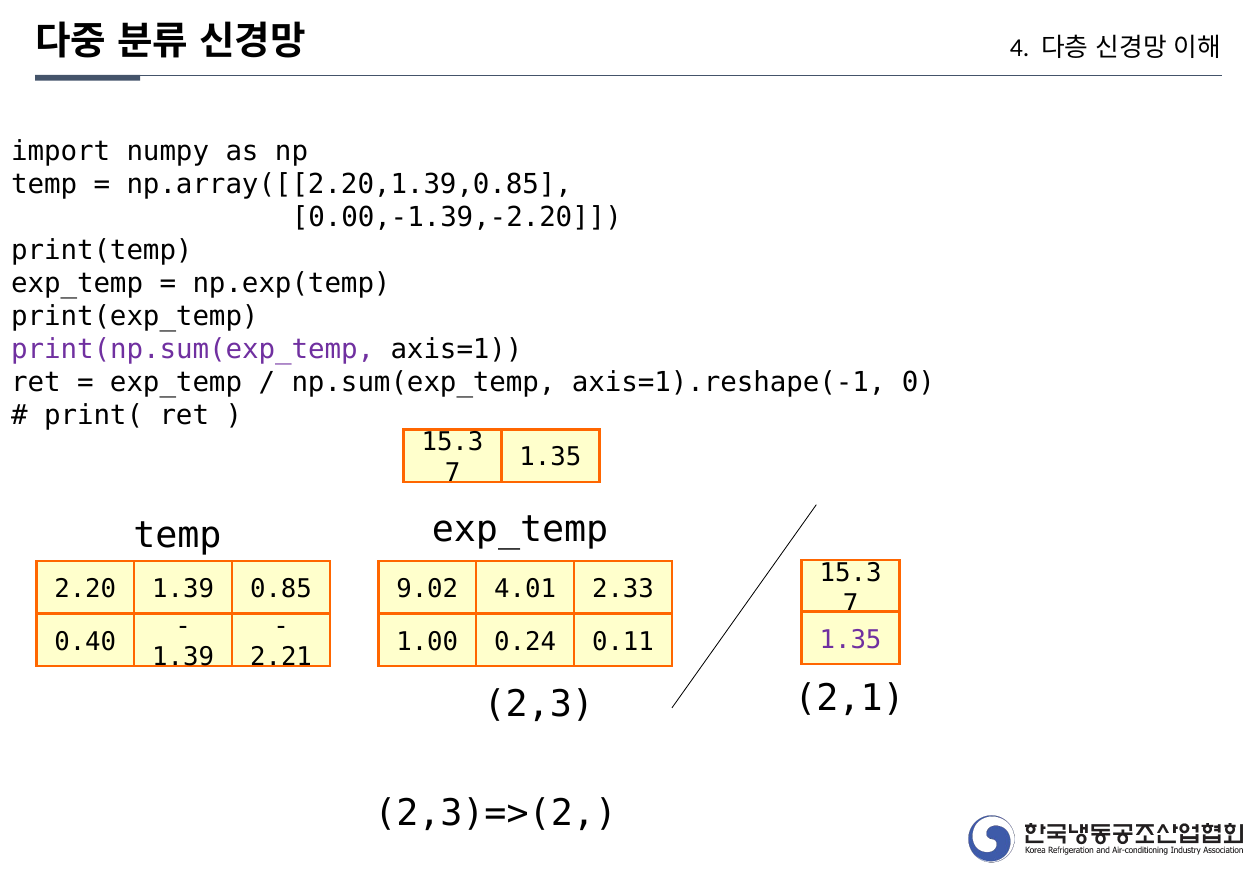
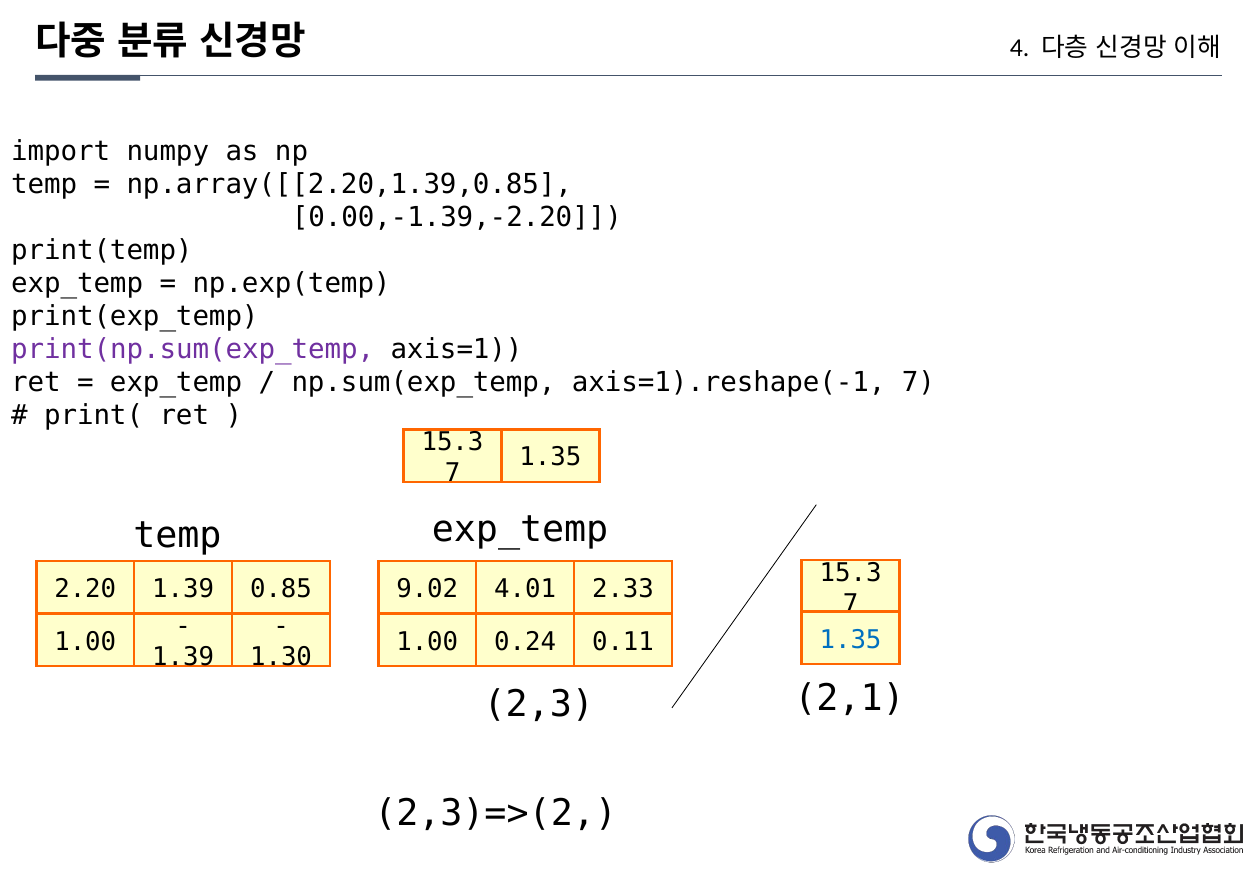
axis=1).reshape(-1 0: 0 -> 7
1.35 at (851, 639) colour: purple -> blue
0.40 at (85, 641): 0.40 -> 1.00
2.21: 2.21 -> 1.30
